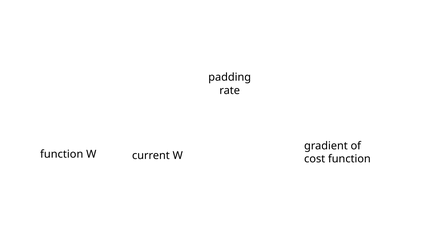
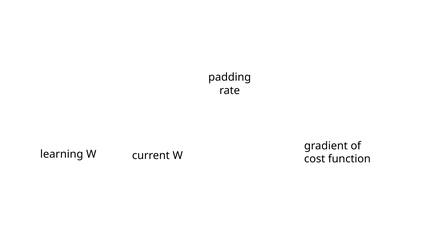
function at (62, 154): function -> learning
